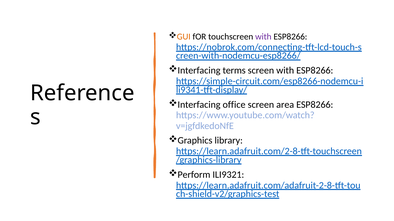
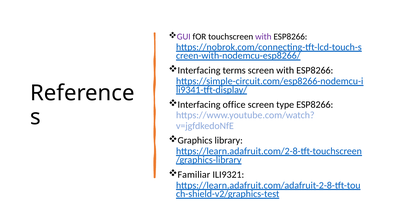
GUI colour: orange -> purple
area: area -> type
Perform: Perform -> Familiar
